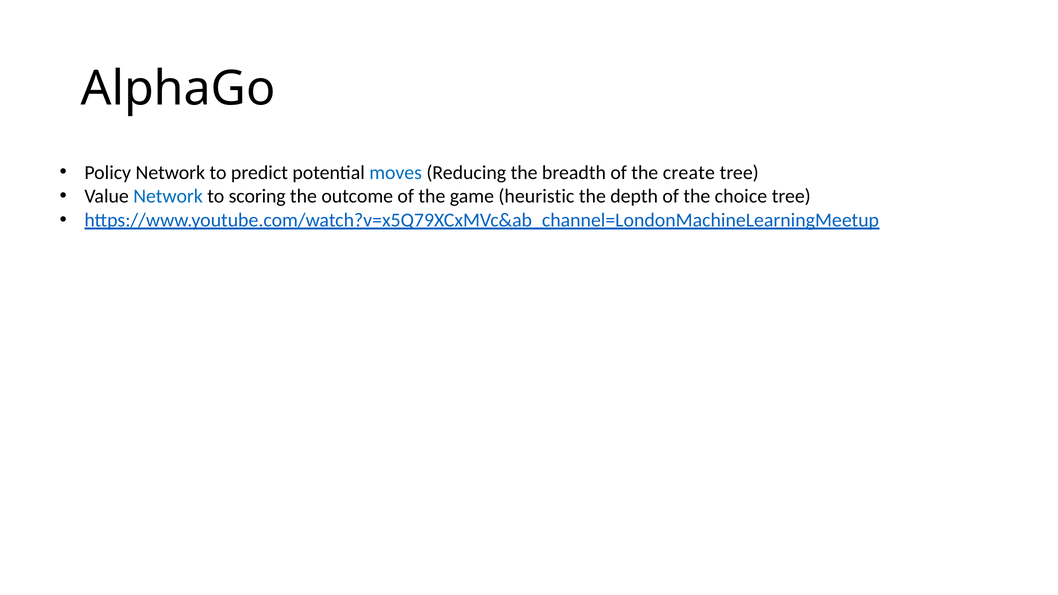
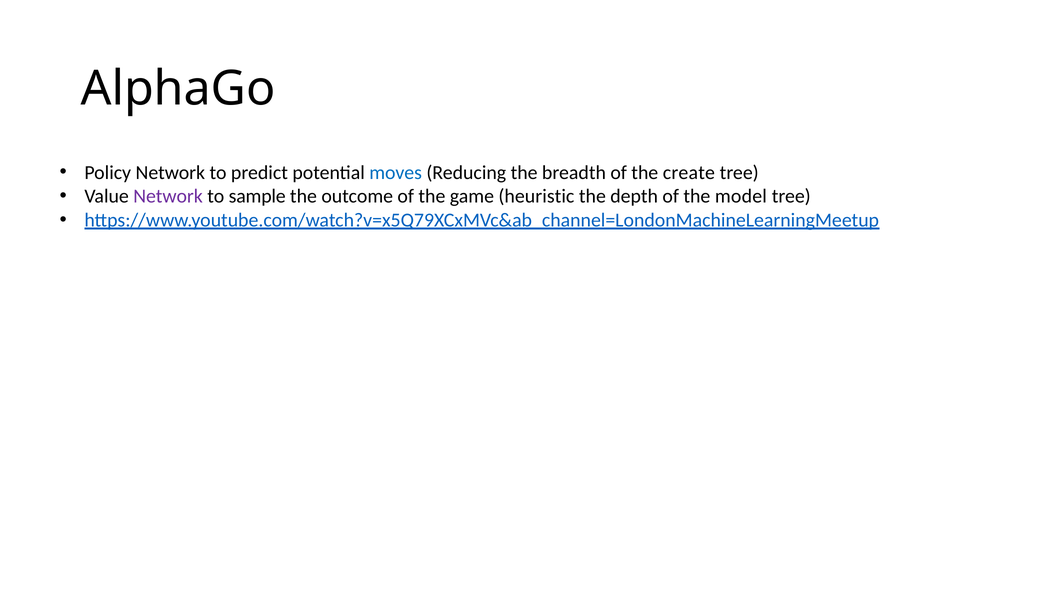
Network at (168, 196) colour: blue -> purple
scoring: scoring -> sample
choice: choice -> model
